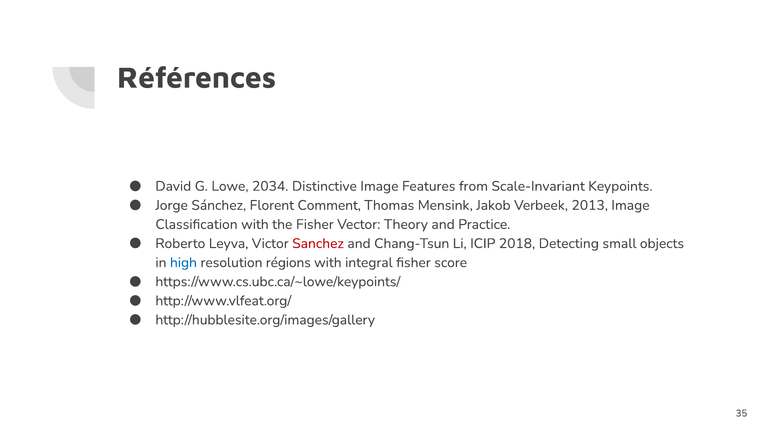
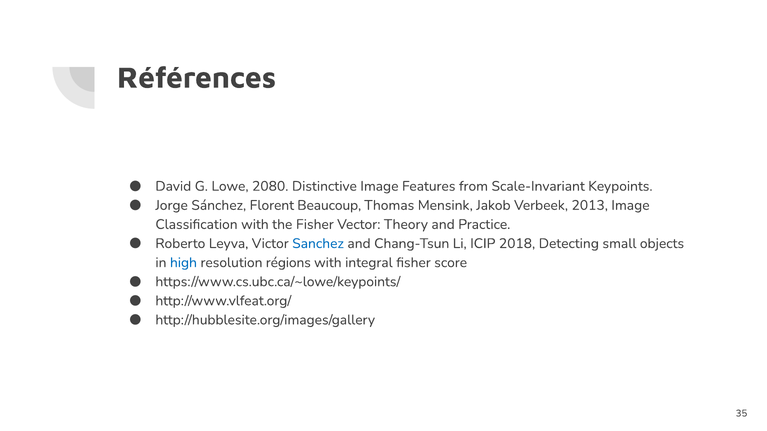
2034: 2034 -> 2080
Comment: Comment -> Beaucoup
Sanchez colour: red -> blue
